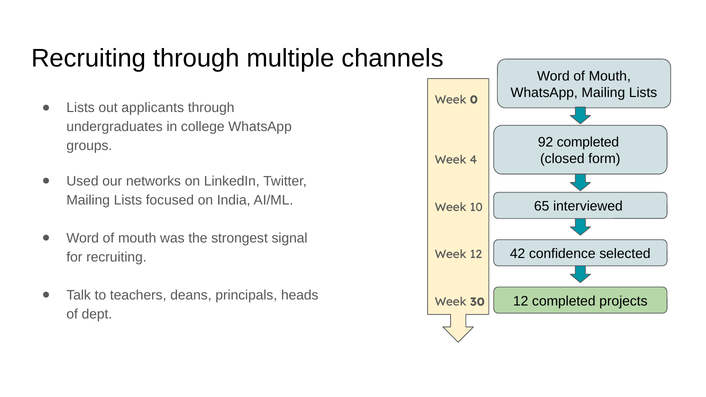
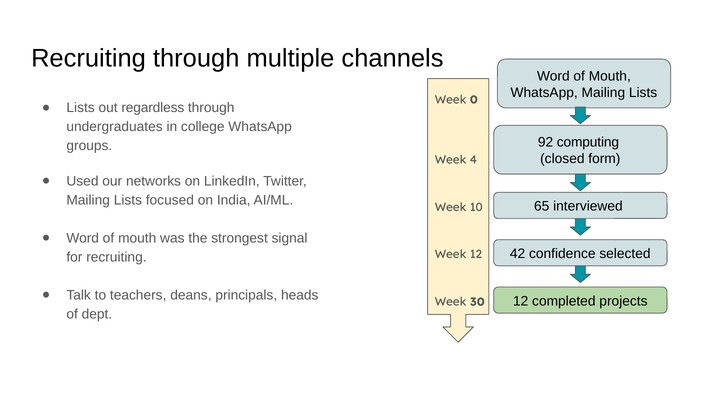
applicants: applicants -> regardless
92 completed: completed -> computing
